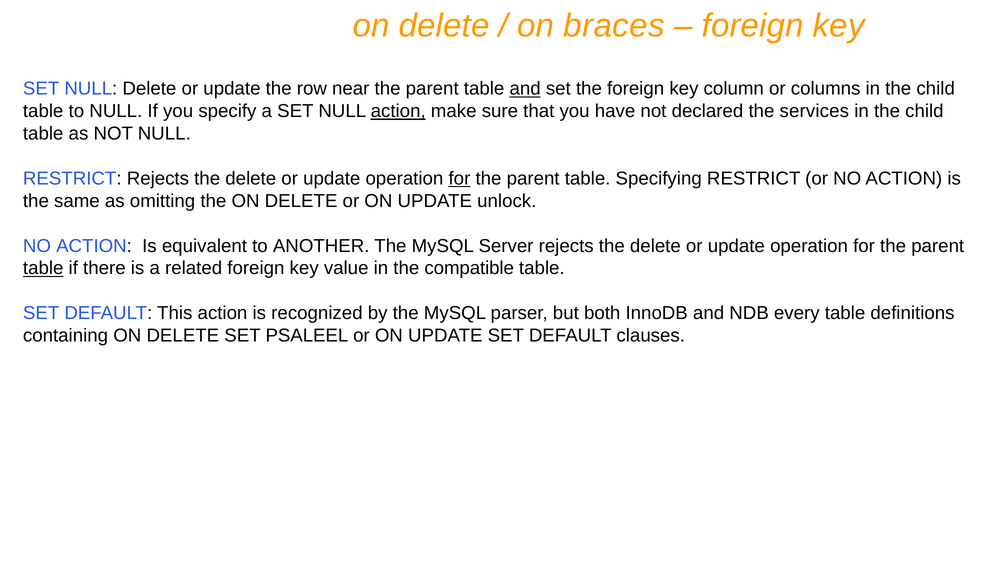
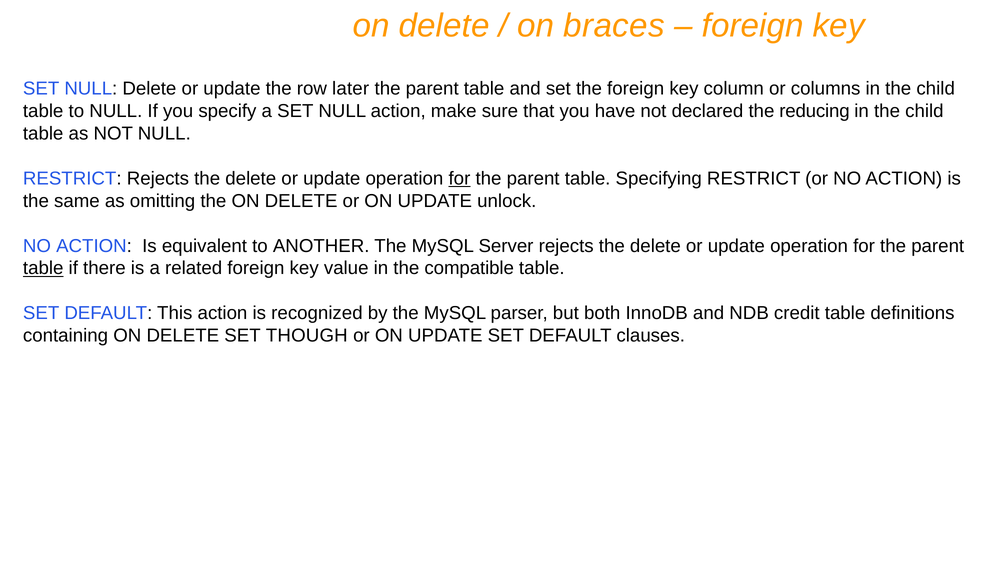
near: near -> later
and at (525, 89) underline: present -> none
action at (398, 111) underline: present -> none
services: services -> reducing
every: every -> credit
PSALEEL: PSALEEL -> THOUGH
